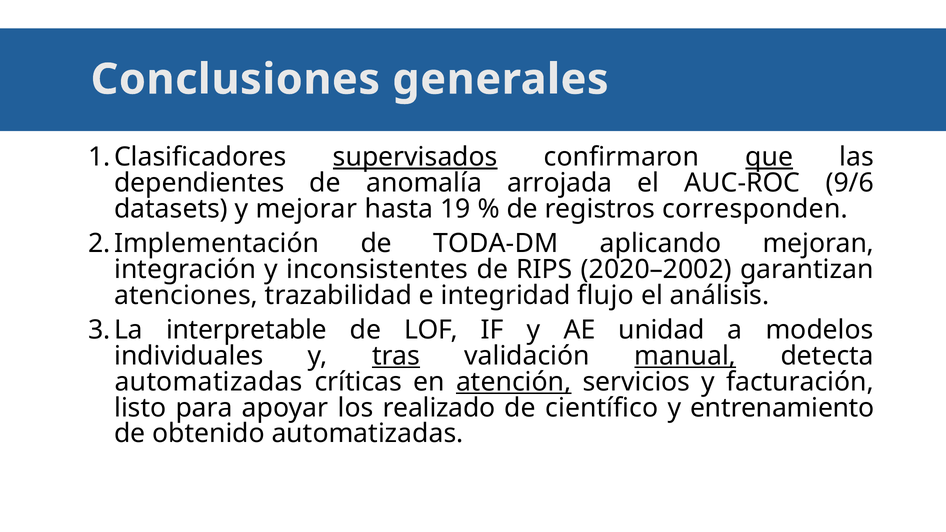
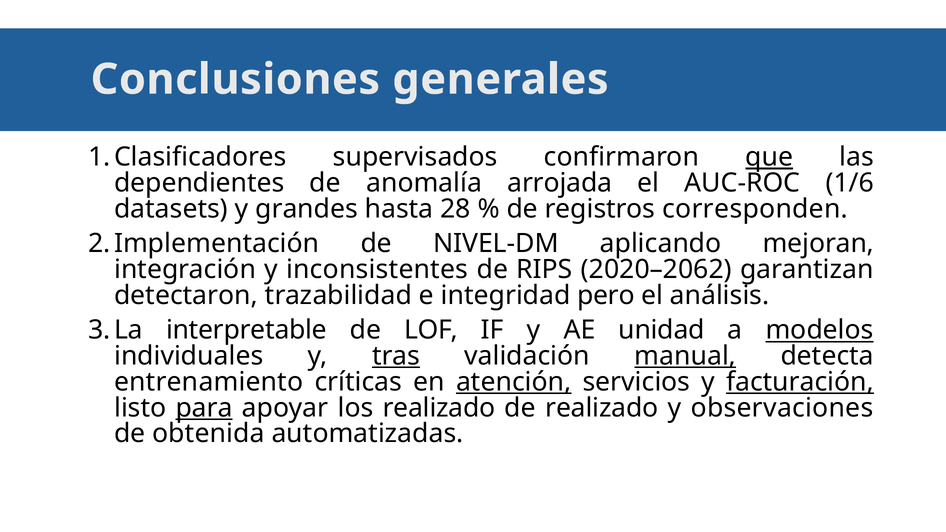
supervisados underline: present -> none
9/6: 9/6 -> 1/6
mejorar: mejorar -> grandes
19: 19 -> 28
TODA-DM: TODA-DM -> NIVEL-DM
2020–2002: 2020–2002 -> 2020–2062
atenciones: atenciones -> detectaron
flujo: flujo -> pero
modelos underline: none -> present
automatizadas at (209, 382): automatizadas -> entrenamiento
facturación underline: none -> present
para underline: none -> present
de científico: científico -> realizado
entrenamiento: entrenamiento -> observaciones
obtenido: obtenido -> obtenida
